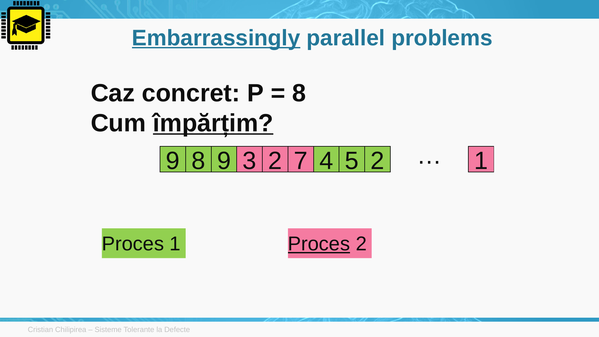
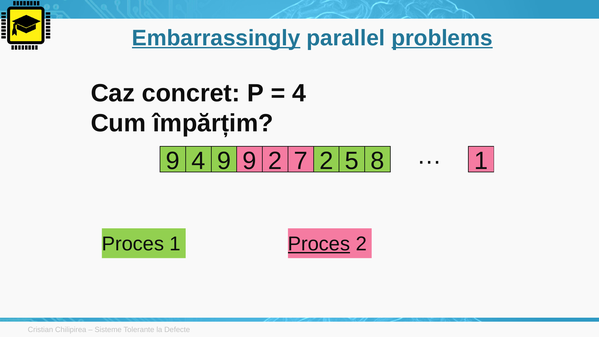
problems underline: none -> present
8 at (299, 93): 8 -> 4
împărțim underline: present -> none
9 8: 8 -> 4
9 3: 3 -> 9
7 4: 4 -> 2
5 2: 2 -> 8
